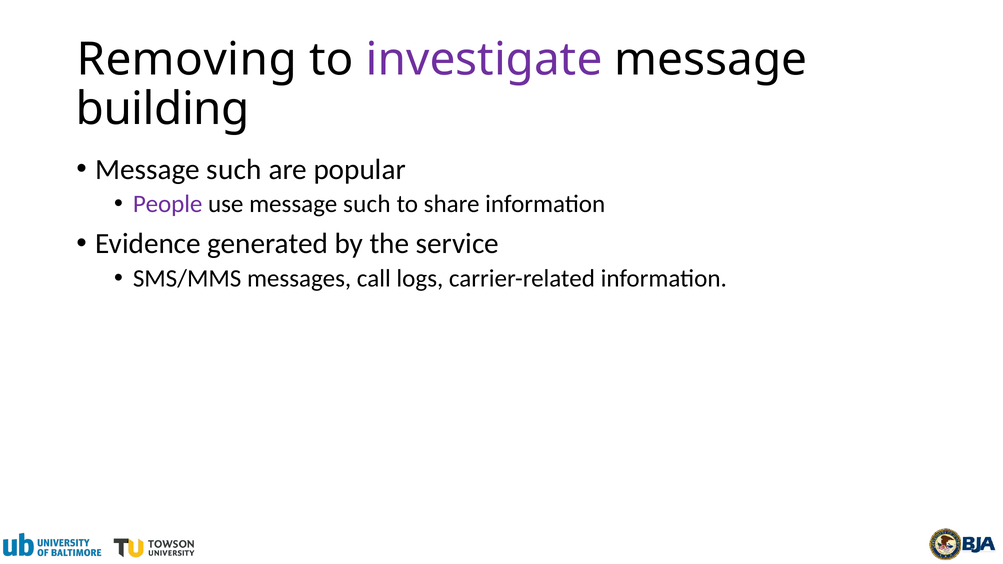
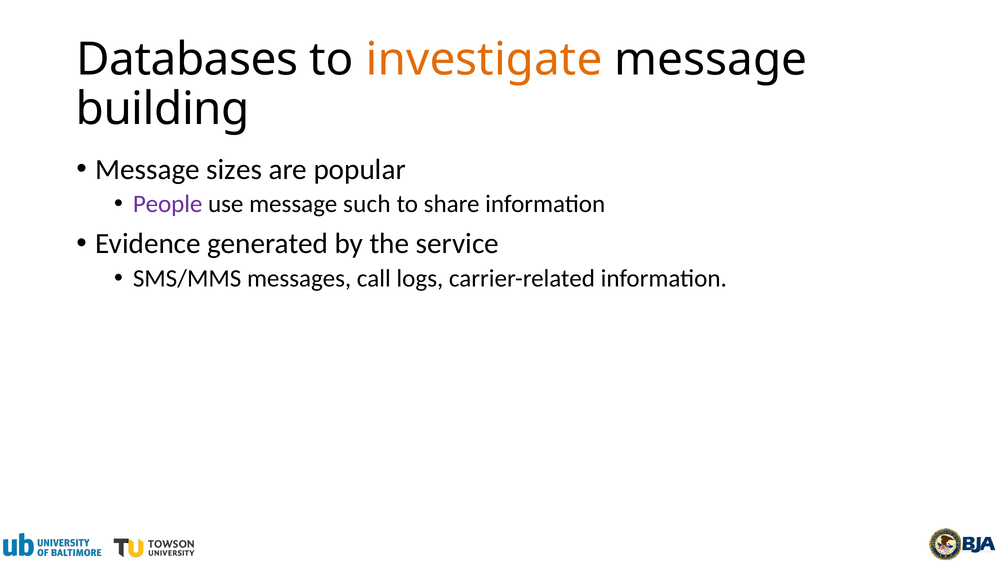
Removing: Removing -> Databases
investigate colour: purple -> orange
such at (234, 170): such -> sizes
